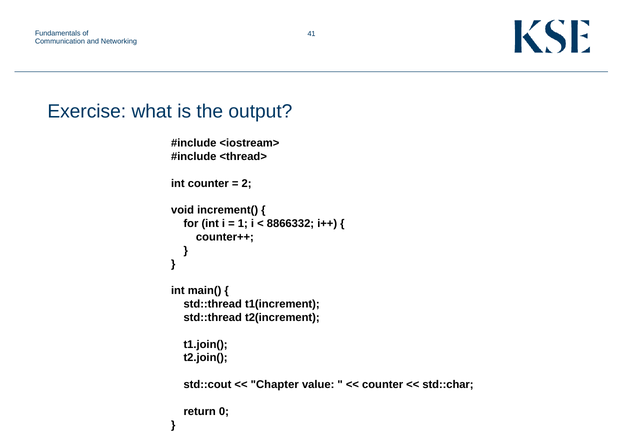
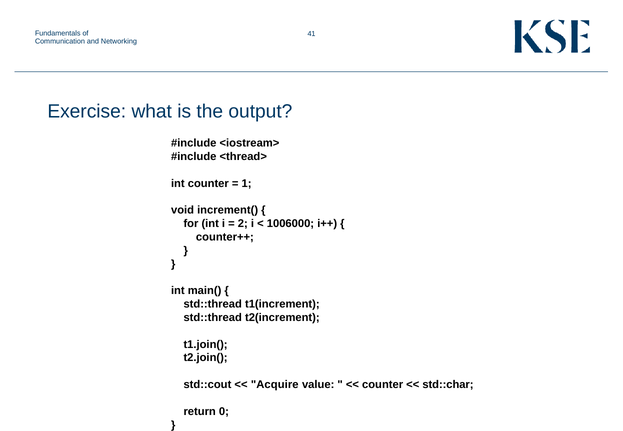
2: 2 -> 1
1: 1 -> 2
8866332: 8866332 -> 1006000
Chapter: Chapter -> Acquire
